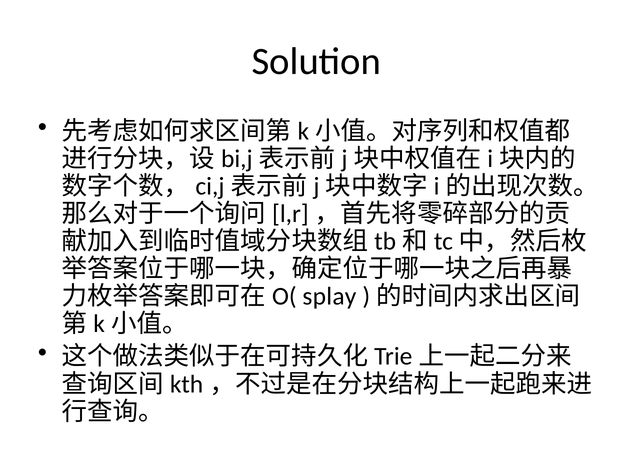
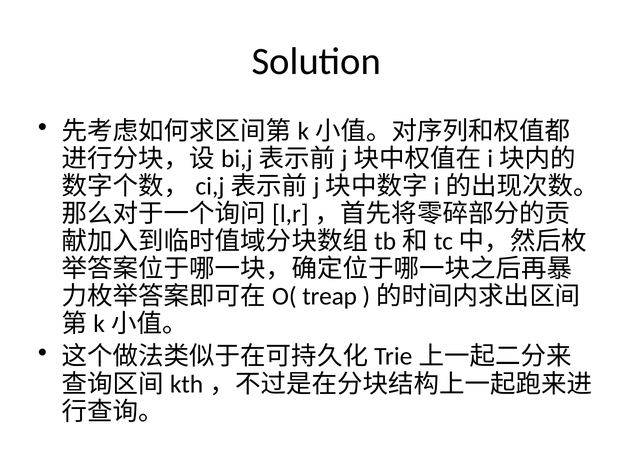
splay: splay -> treap
